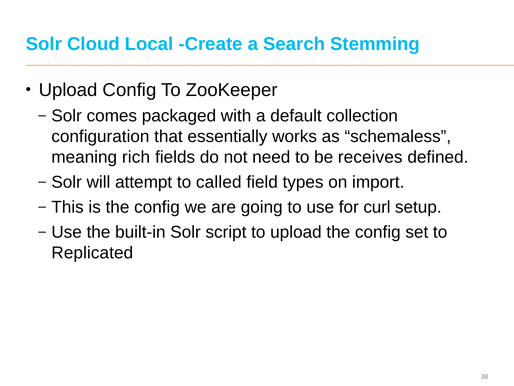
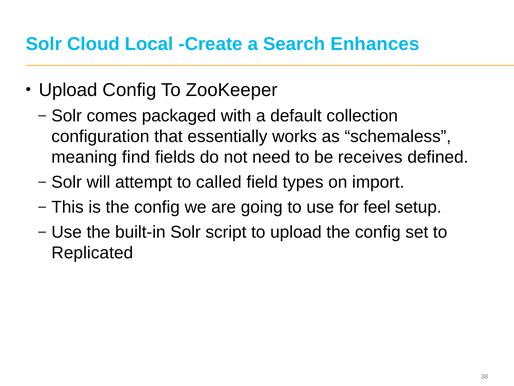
Stemming: Stemming -> Enhances
rich: rich -> find
curl: curl -> feel
